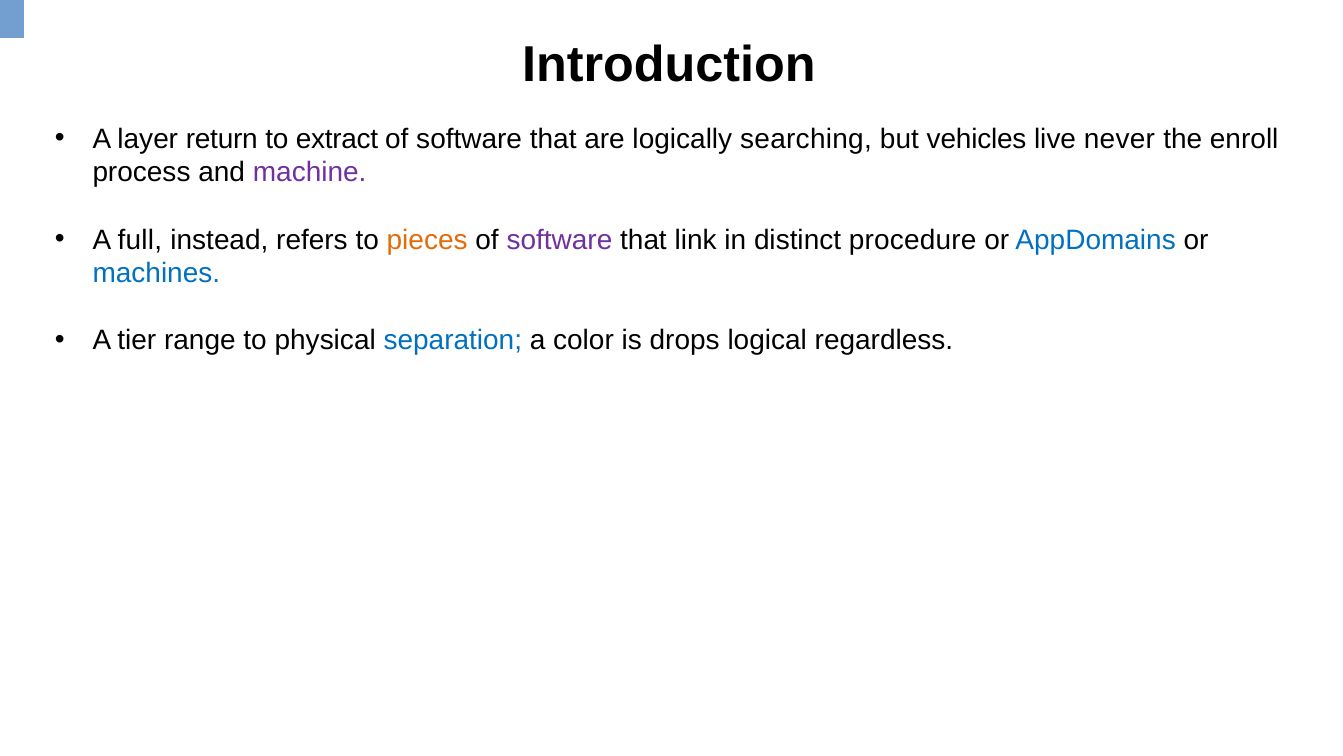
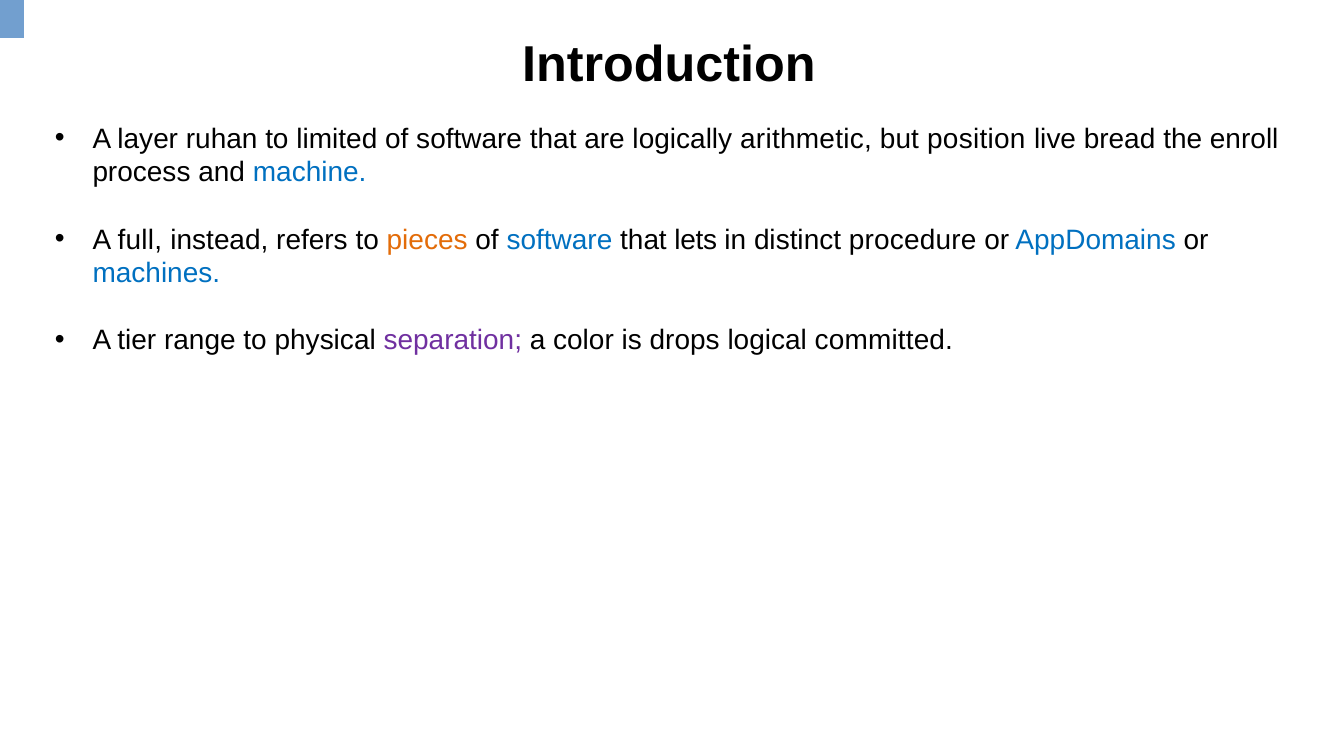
return: return -> ruhan
extract: extract -> limited
searching: searching -> arithmetic
vehicles: vehicles -> position
never: never -> bread
machine colour: purple -> blue
software at (559, 240) colour: purple -> blue
link: link -> lets
separation colour: blue -> purple
regardless: regardless -> committed
